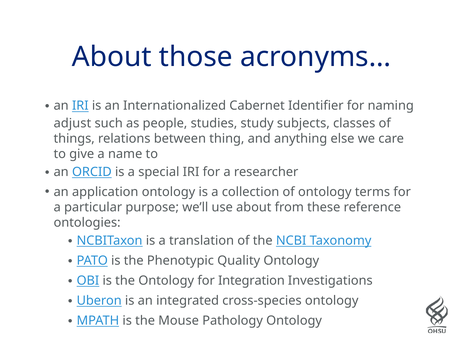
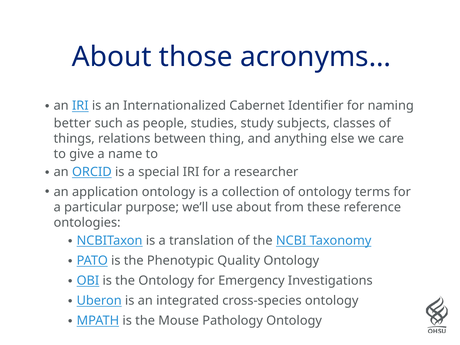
adjust: adjust -> better
Integration: Integration -> Emergency
